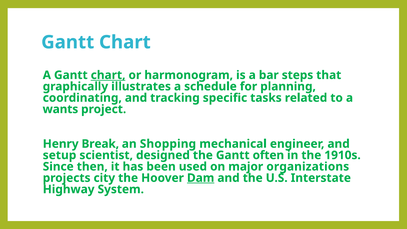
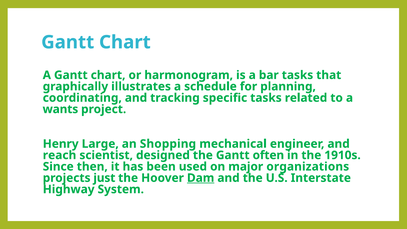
chart at (108, 75) underline: present -> none
bar steps: steps -> tasks
Break: Break -> Large
setup: setup -> reach
city: city -> just
